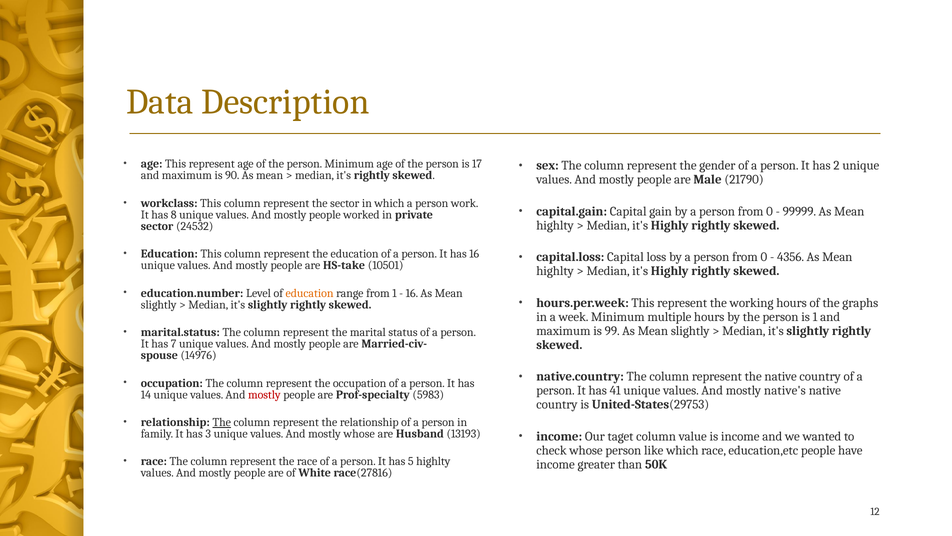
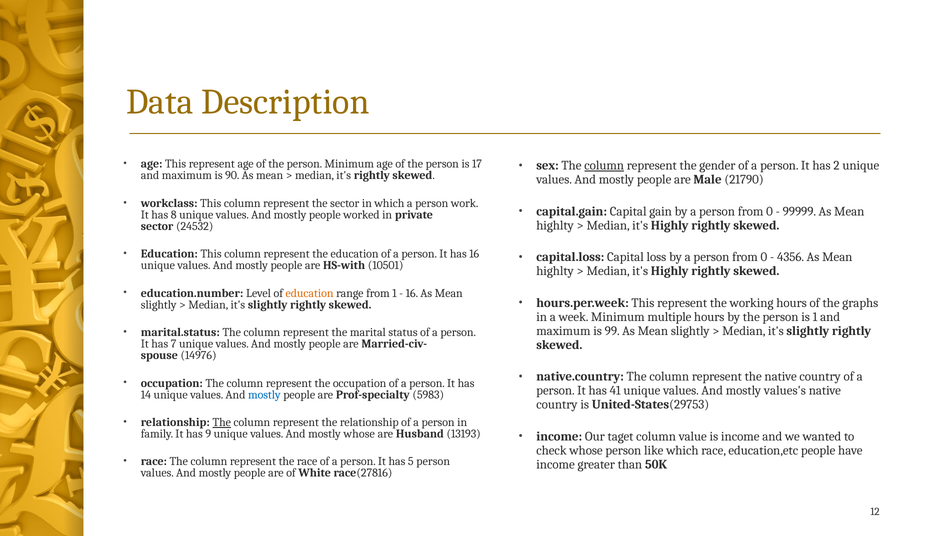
column at (604, 165) underline: none -> present
HS-take: HS-take -> HS-with
native's: native's -> values's
mostly at (264, 394) colour: red -> blue
3: 3 -> 9
5 highlty: highlty -> person
